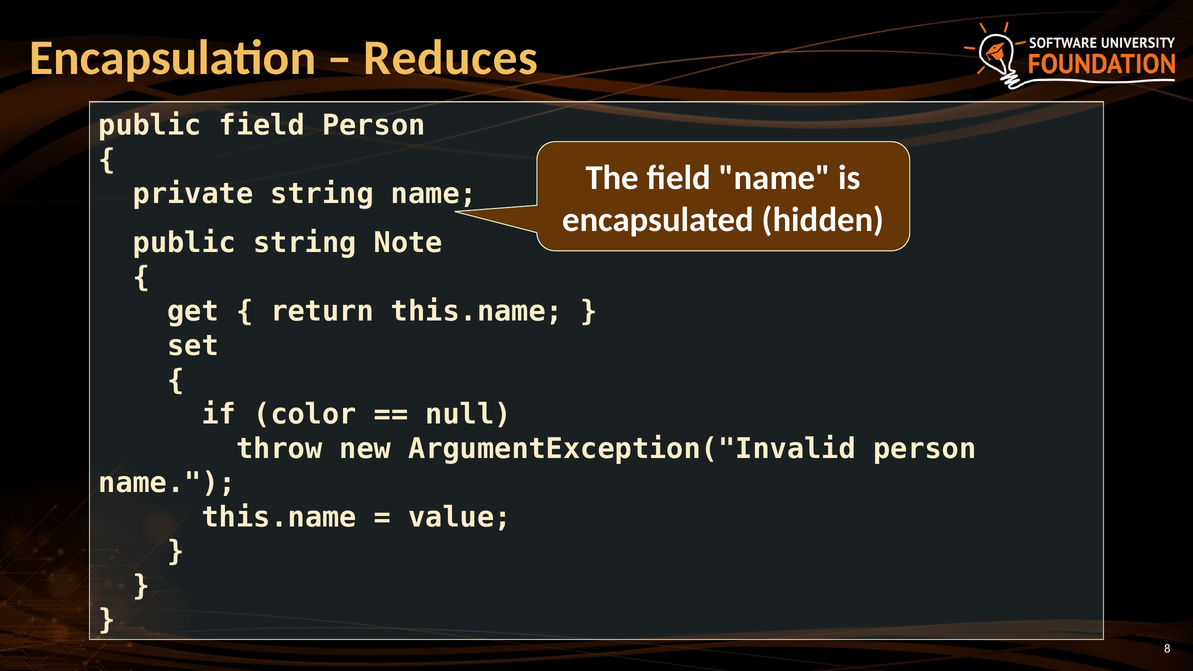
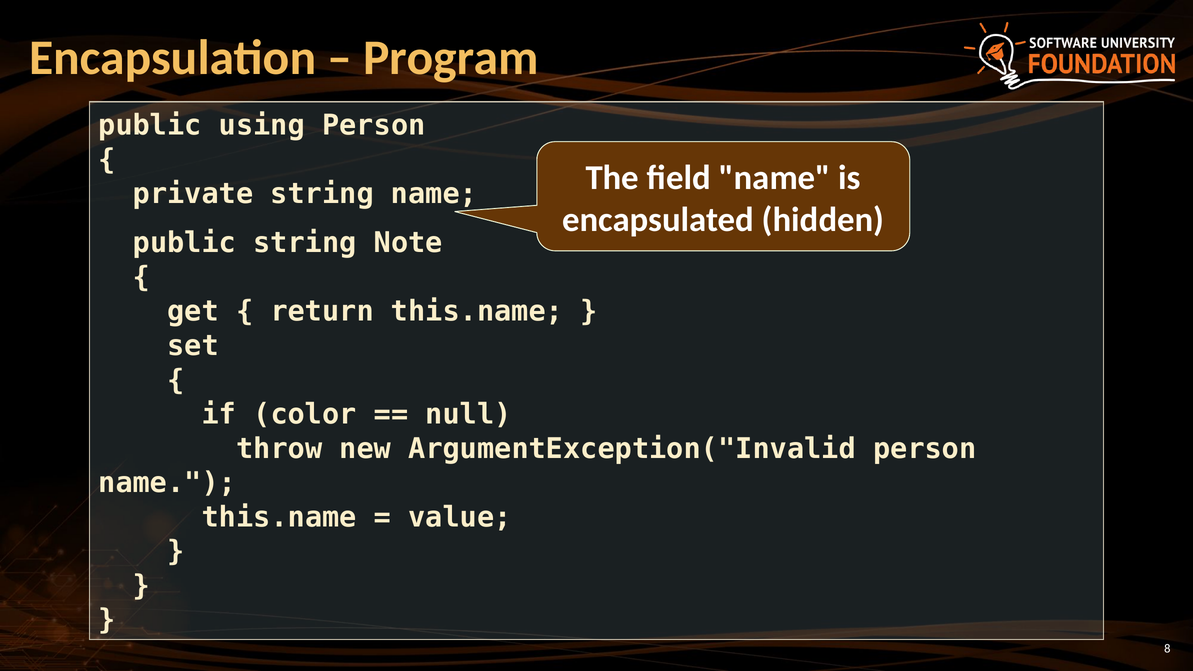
Reduces: Reduces -> Program
public field: field -> using
